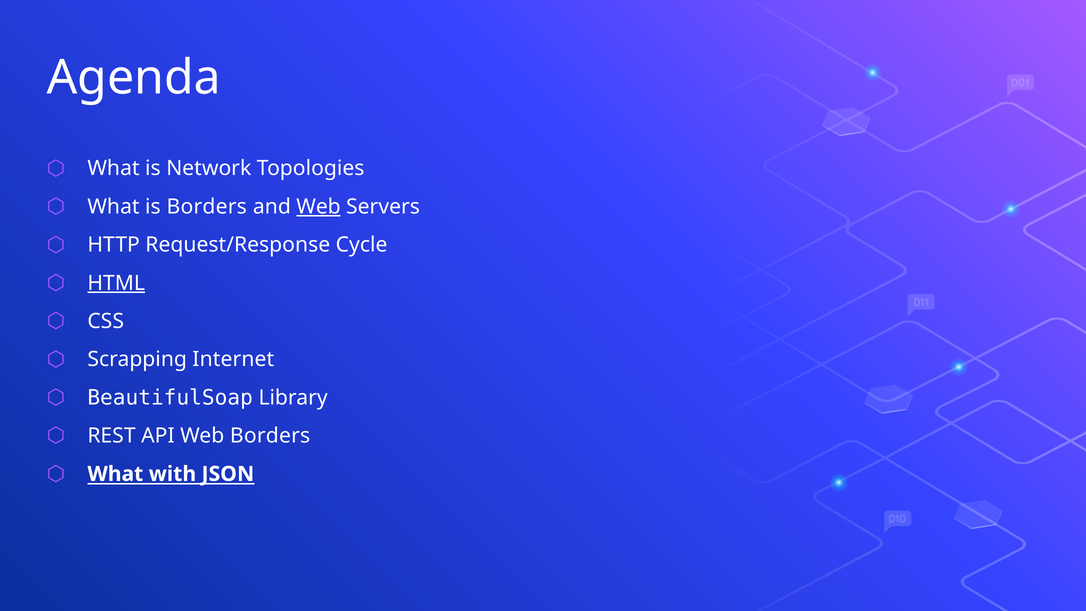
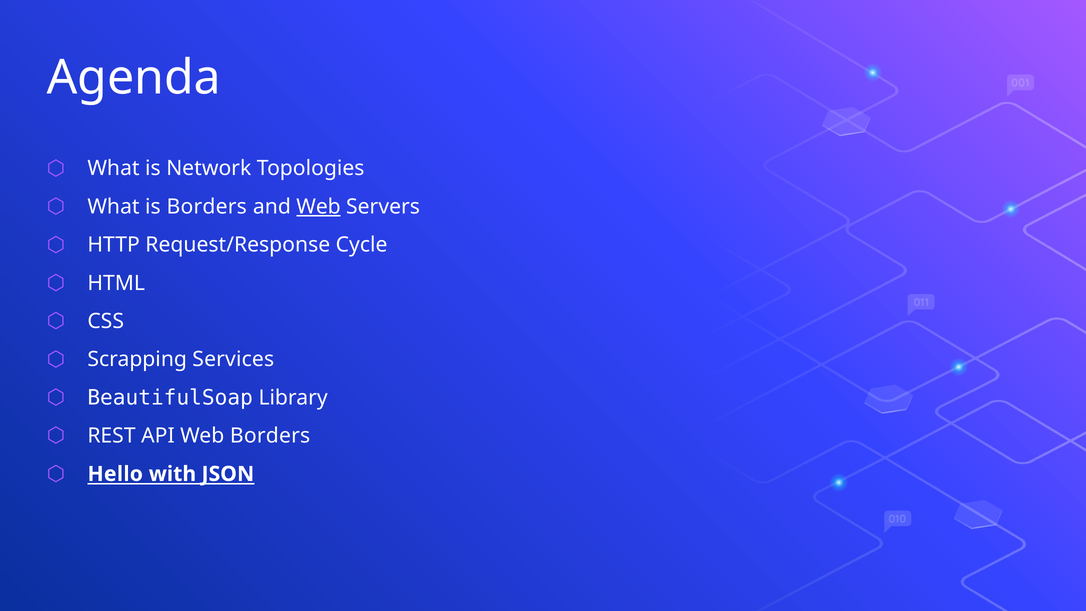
HTML underline: present -> none
Internet: Internet -> Services
What at (115, 474): What -> Hello
